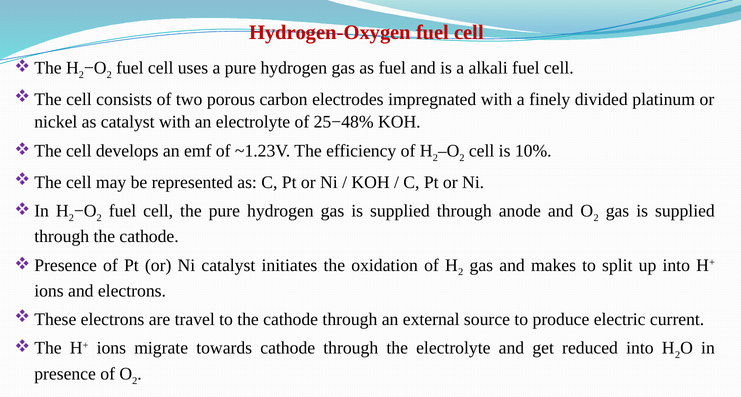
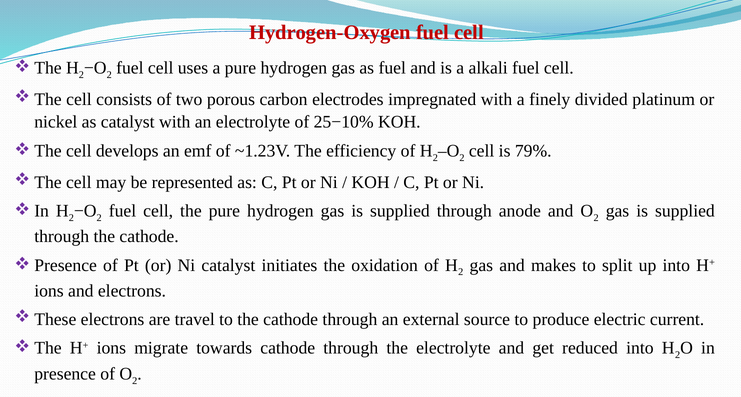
25−48%: 25−48% -> 25−10%
10%: 10% -> 79%
